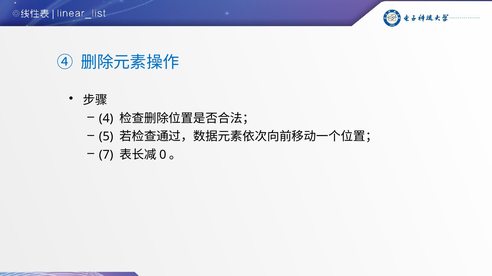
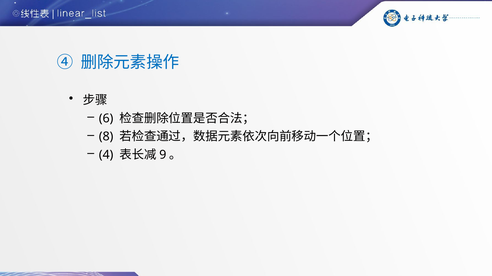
4: 4 -> 6
5: 5 -> 8
7: 7 -> 4
0: 0 -> 9
